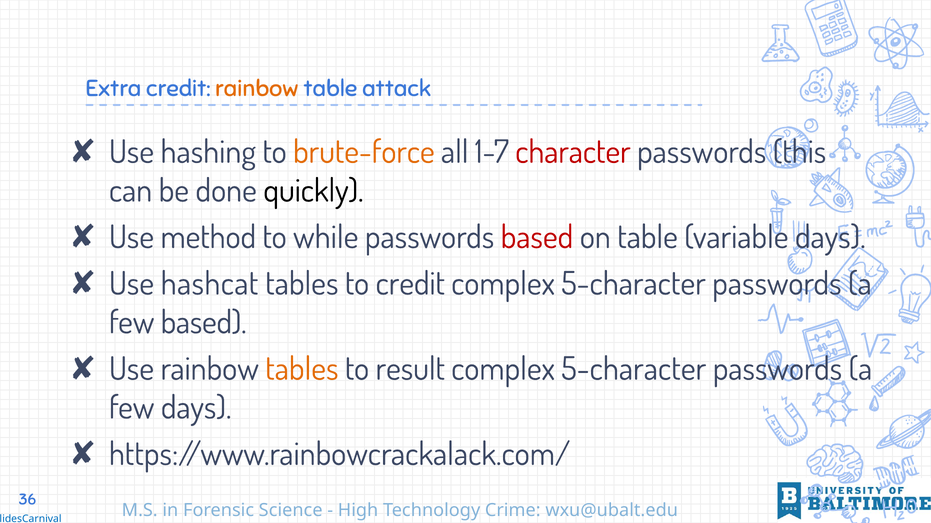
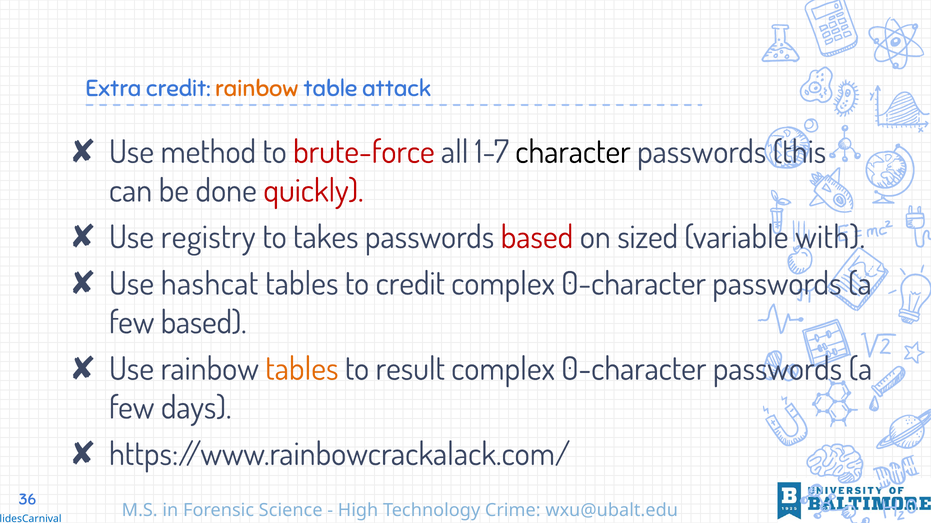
hashing: hashing -> method
brute-force colour: orange -> red
character colour: red -> black
quickly colour: black -> red
method: method -> registry
while: while -> takes
on table: table -> sized
variable days: days -> with
5-character at (634, 284): 5-character -> 0-character
5-character at (634, 370): 5-character -> 0-character
